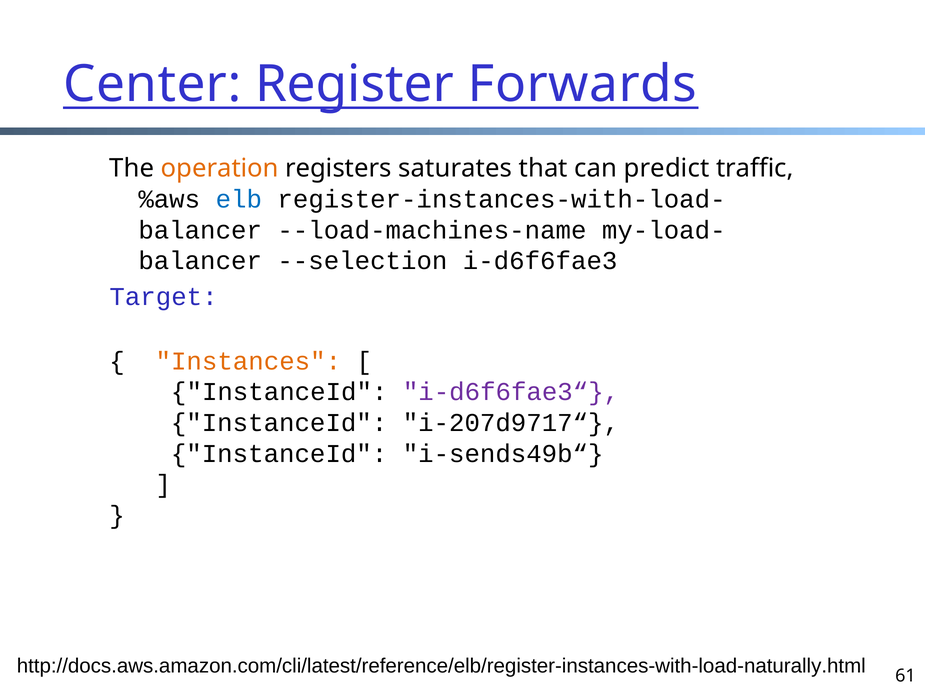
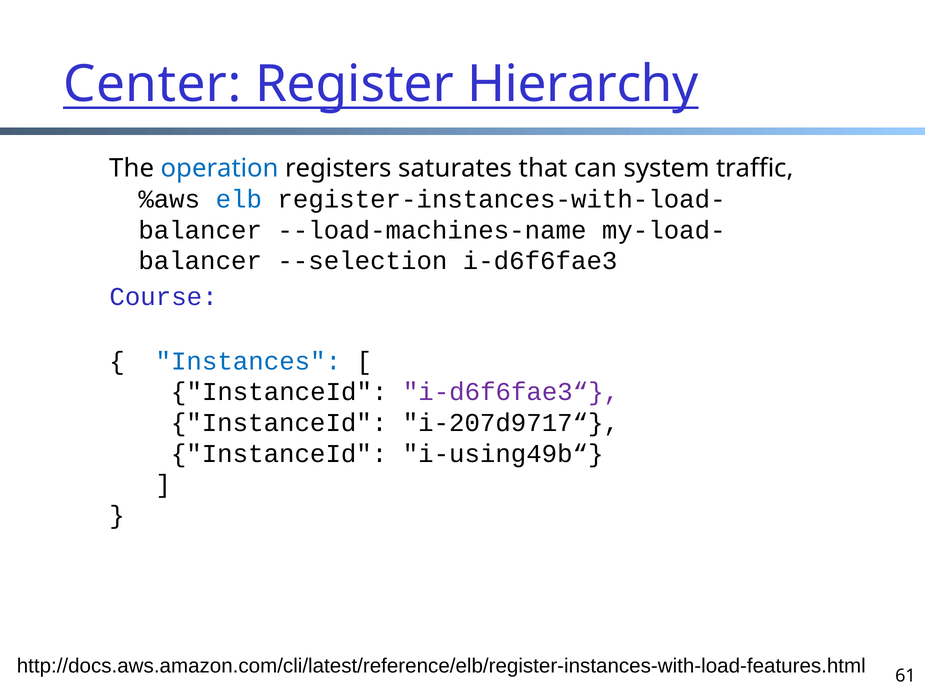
Forwards: Forwards -> Hierarchy
operation colour: orange -> blue
predict: predict -> system
Target: Target -> Course
Instances colour: orange -> blue
i-sends49b“: i-sends49b“ -> i-using49b“
http://docs.aws.amazon.com/cli/latest/reference/elb/register-instances-with-load-naturally.html: http://docs.aws.amazon.com/cli/latest/reference/elb/register-instances-with-load-naturally.html -> http://docs.aws.amazon.com/cli/latest/reference/elb/register-instances-with-load-features.html
